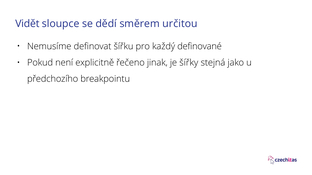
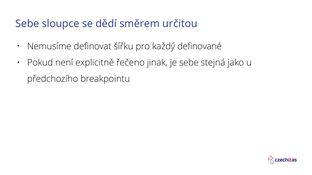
Vidět at (27, 24): Vidět -> Sebe
je šířky: šířky -> sebe
